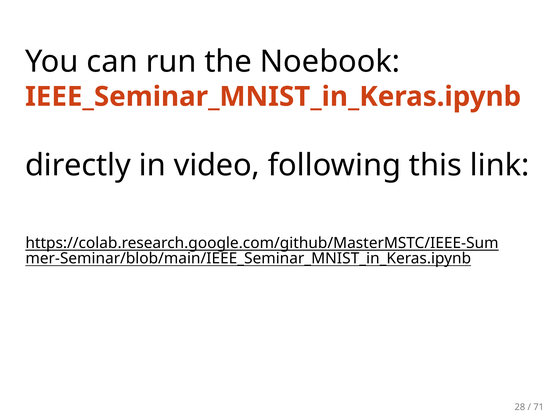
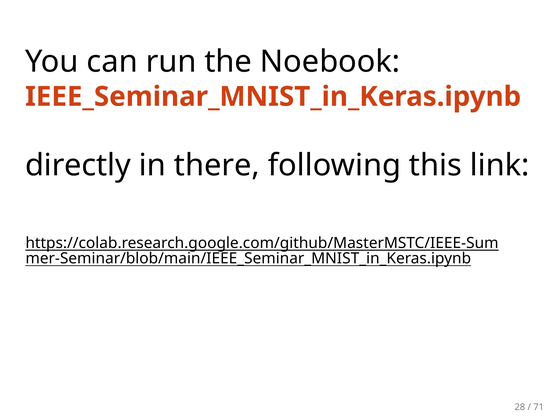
video: video -> there
